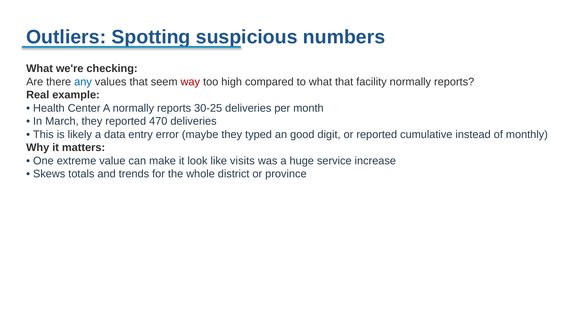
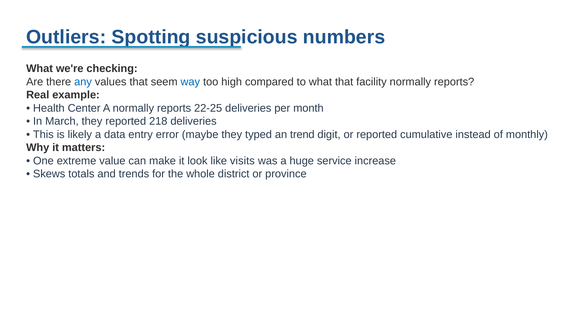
way colour: red -> blue
30-25: 30-25 -> 22-25
470: 470 -> 218
good: good -> trend
